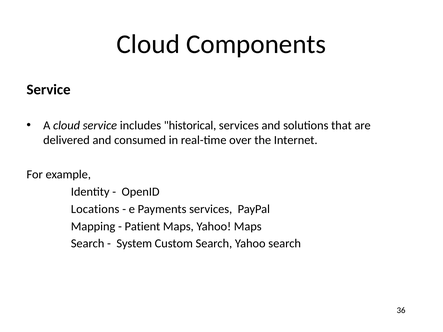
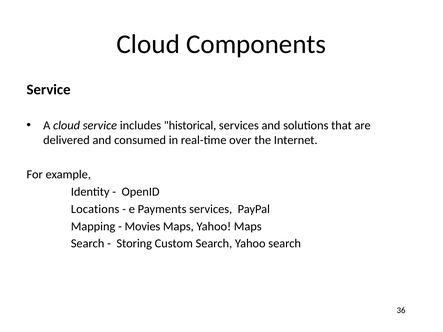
Patient: Patient -> Movies
System: System -> Storing
